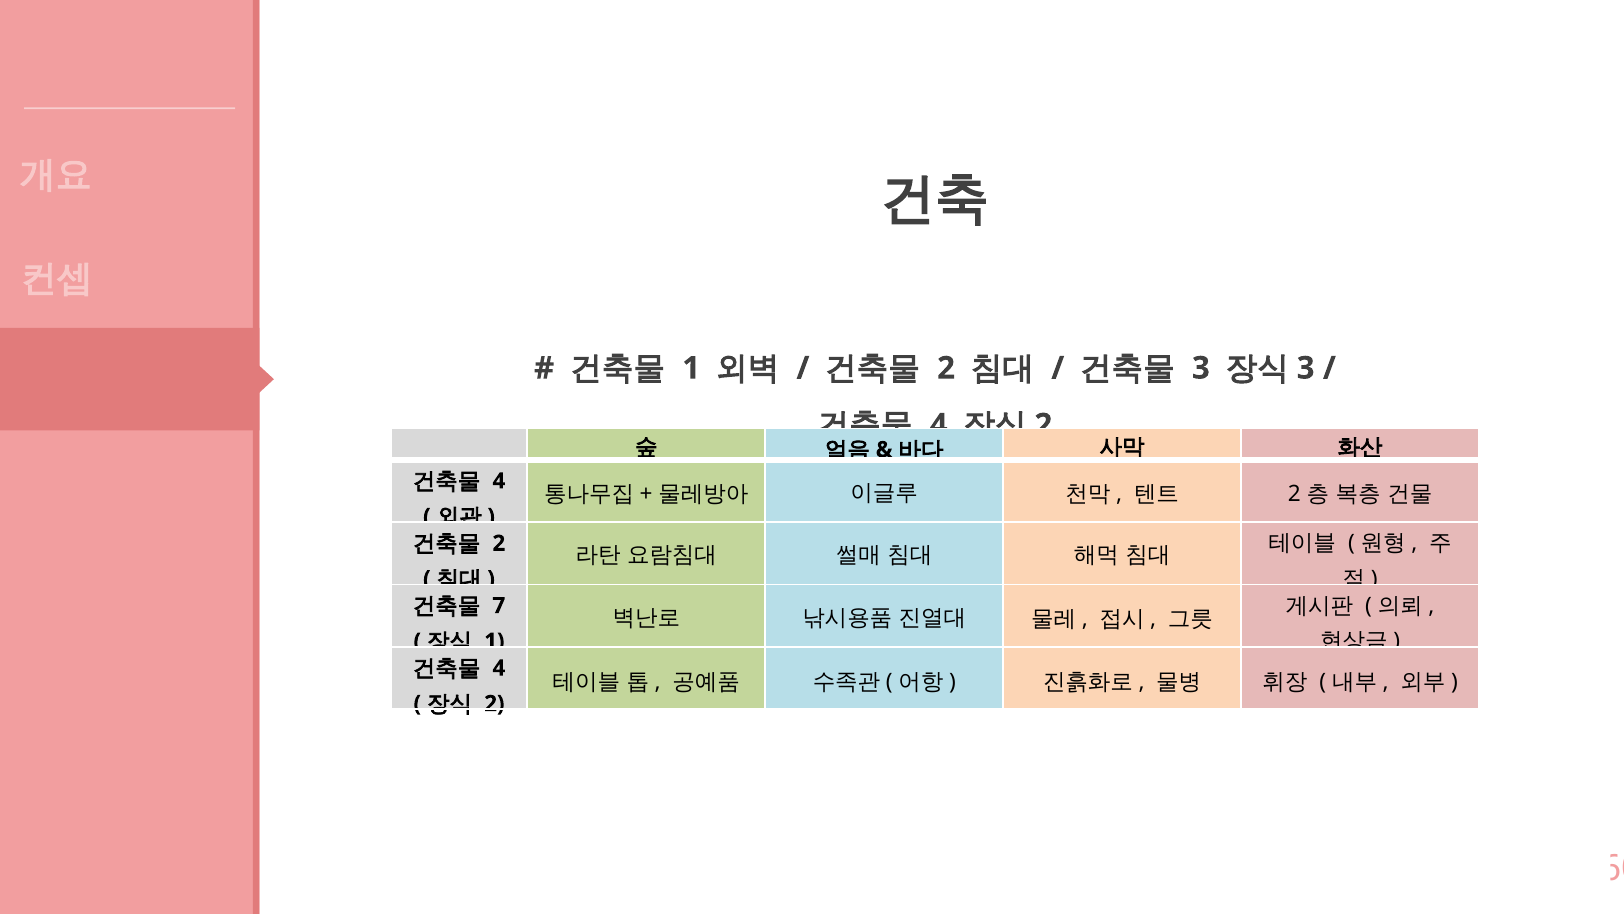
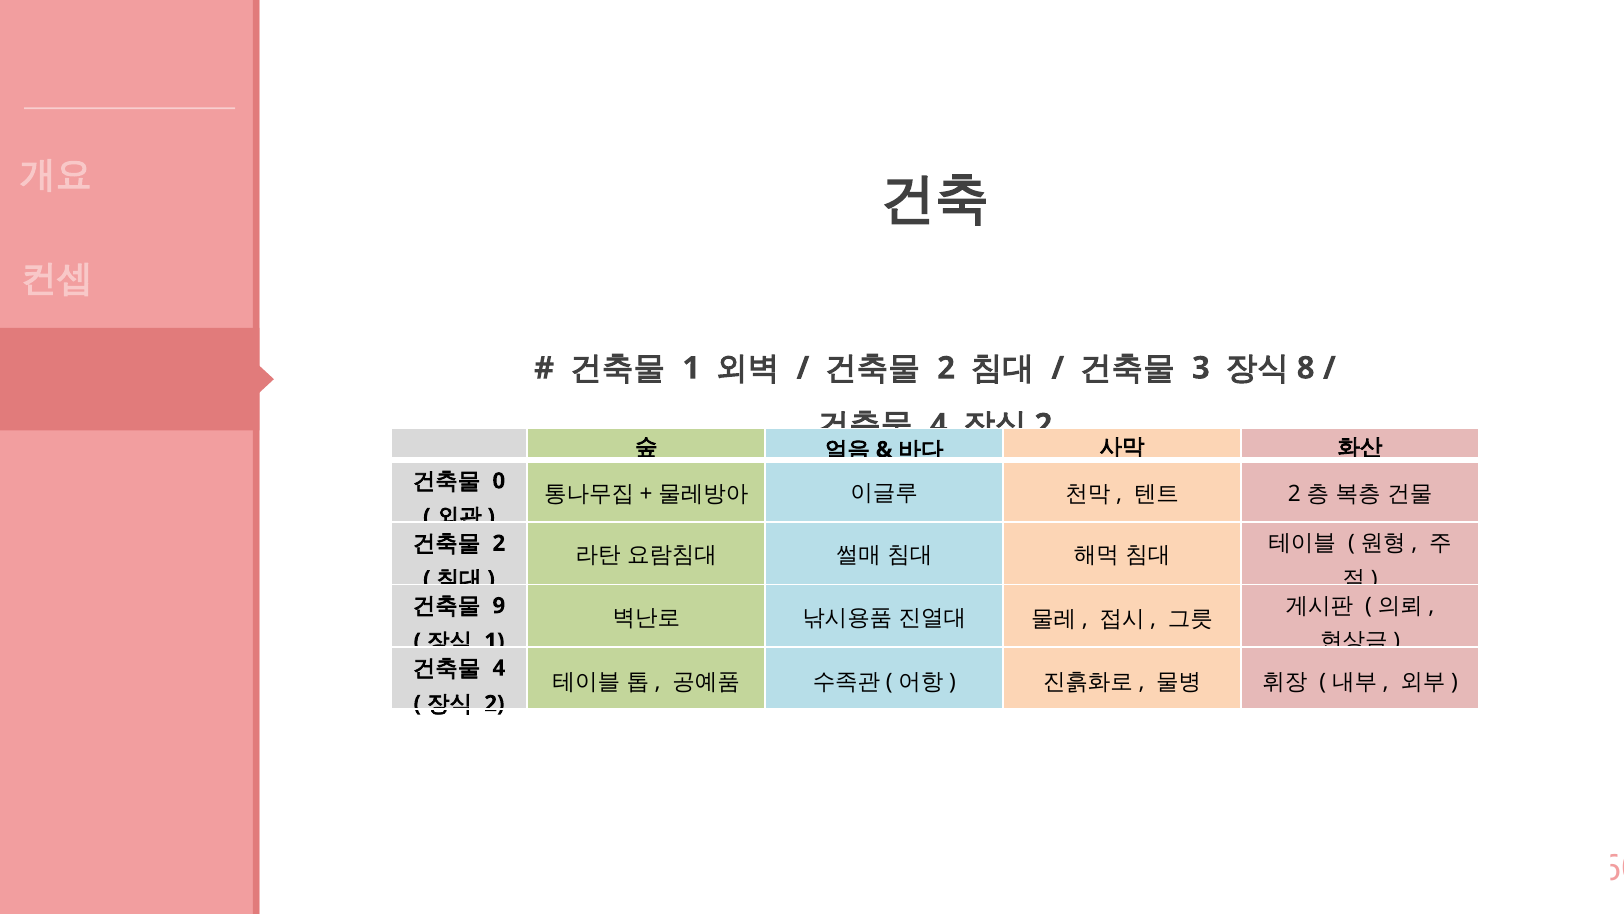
3 at (1306, 368): 3 -> 8
4 at (499, 481): 4 -> 0
7: 7 -> 9
